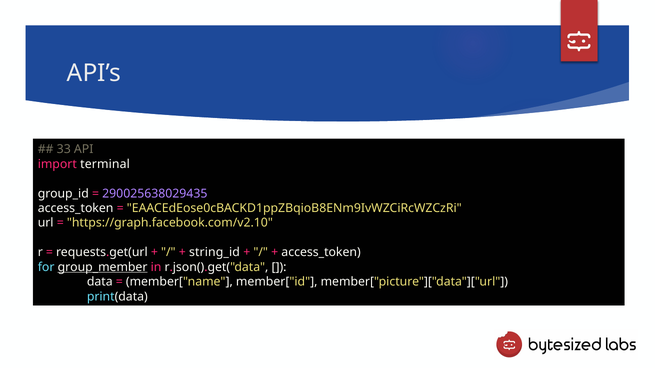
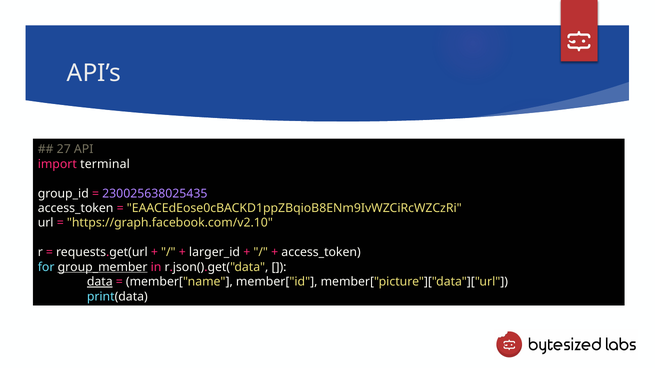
33: 33 -> 27
290025638029435: 290025638029435 -> 230025638025435
string_id: string_id -> larger_id
data underline: none -> present
